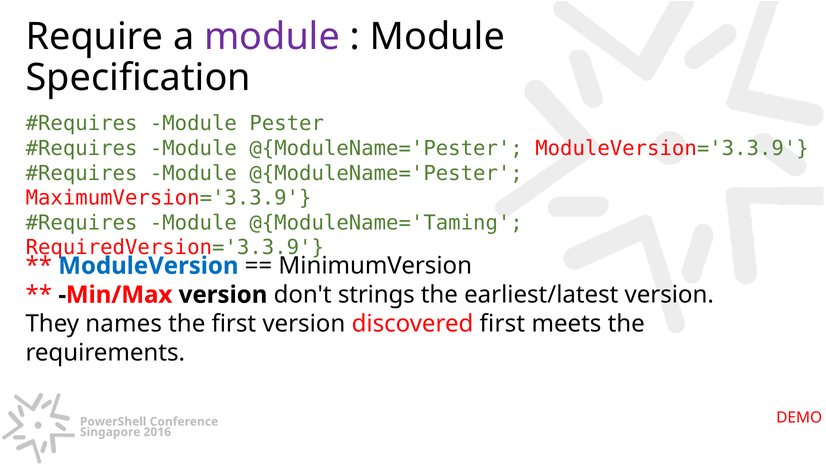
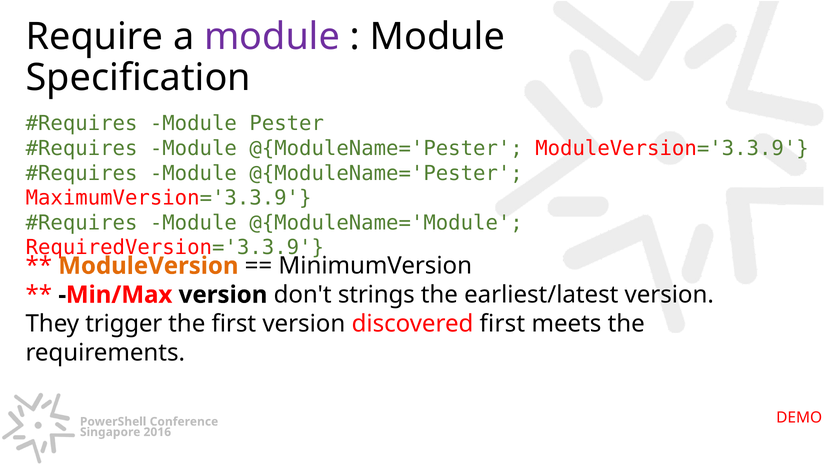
@{ModuleName='Taming: @{ModuleName='Taming -> @{ModuleName='Module
ModuleVersion colour: blue -> orange
names: names -> trigger
